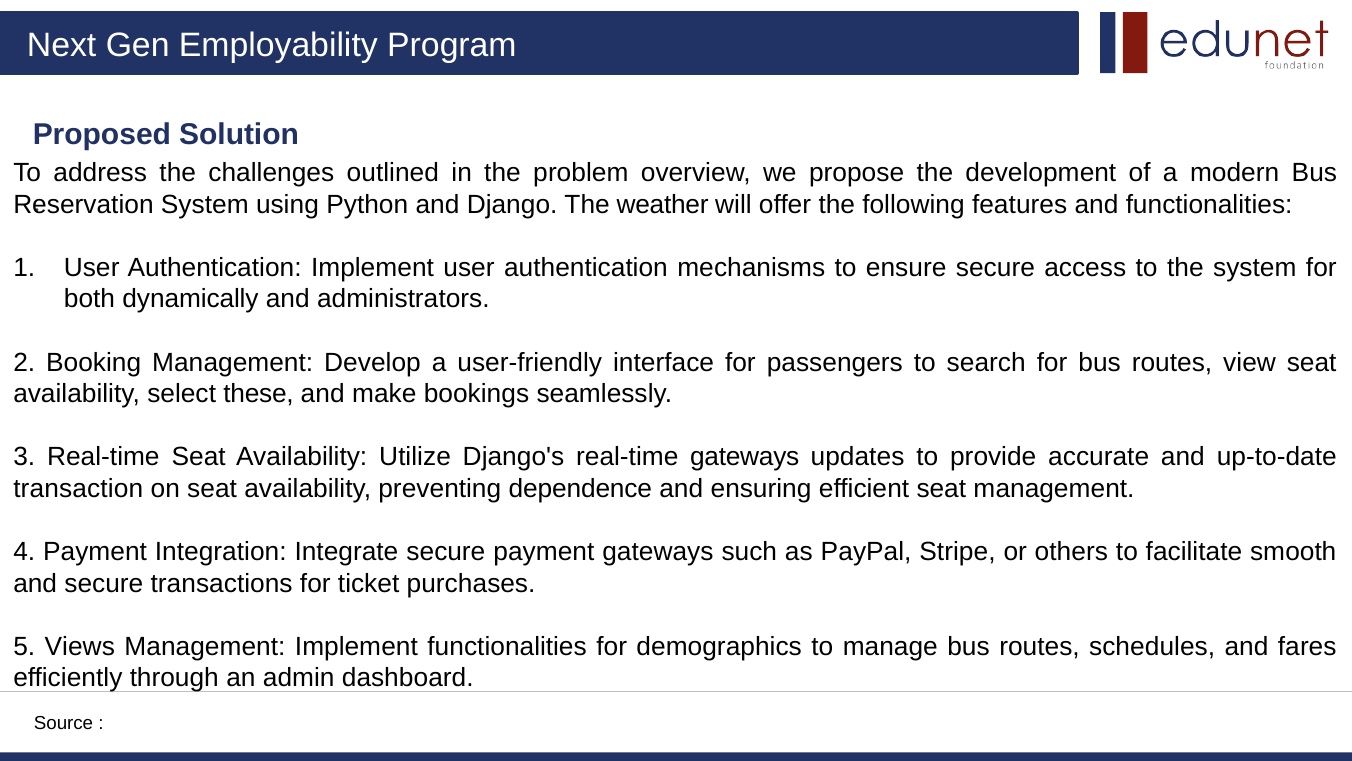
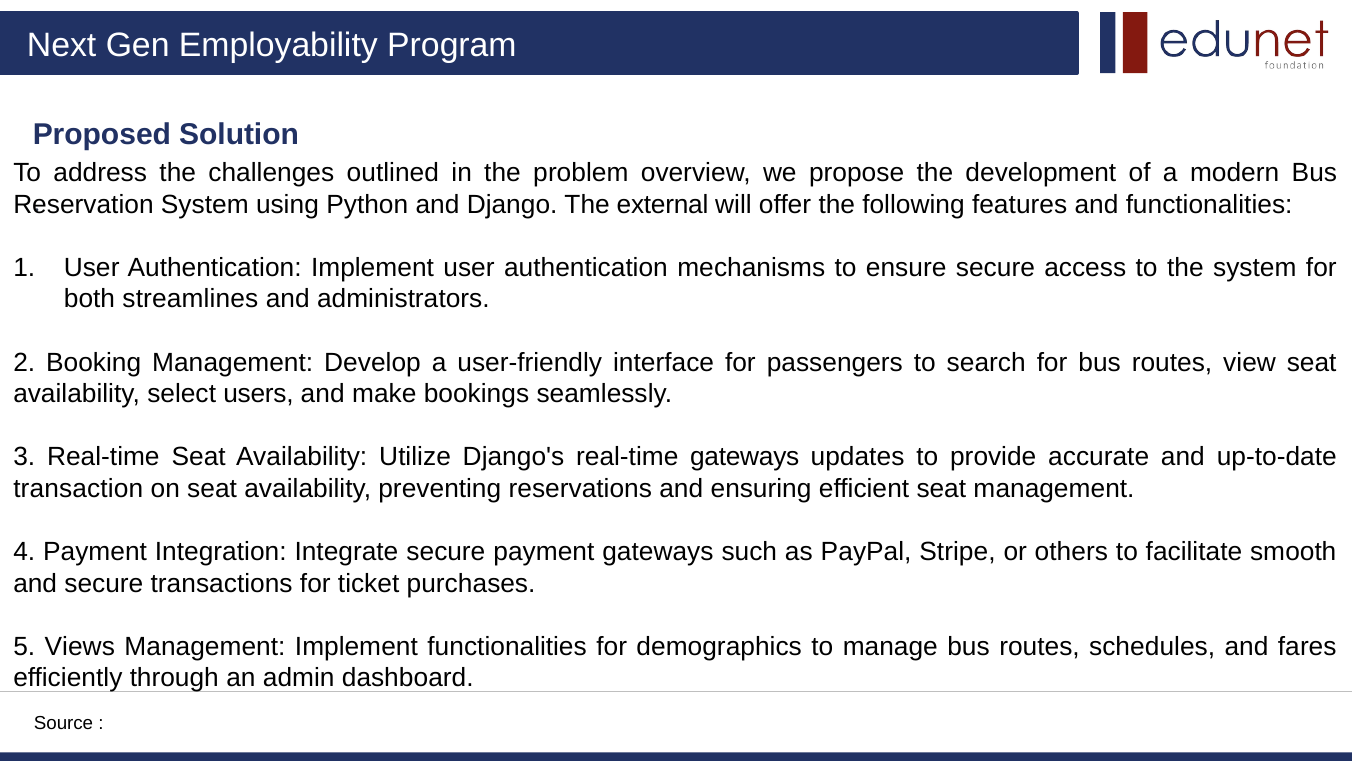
weather: weather -> external
dynamically: dynamically -> streamlines
these: these -> users
dependence: dependence -> reservations
